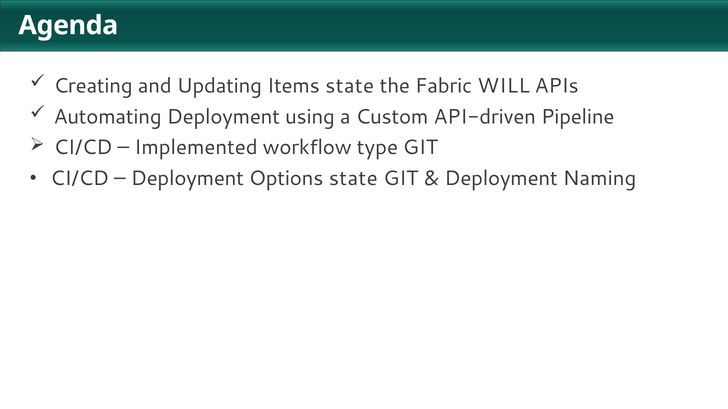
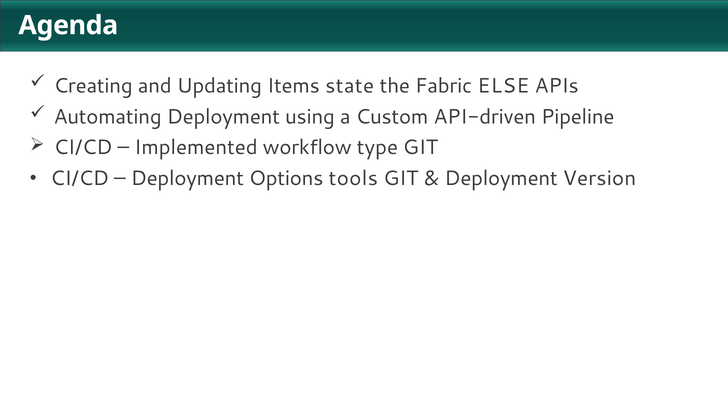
WILL: WILL -> ELSE
Options state: state -> tools
Naming: Naming -> Version
